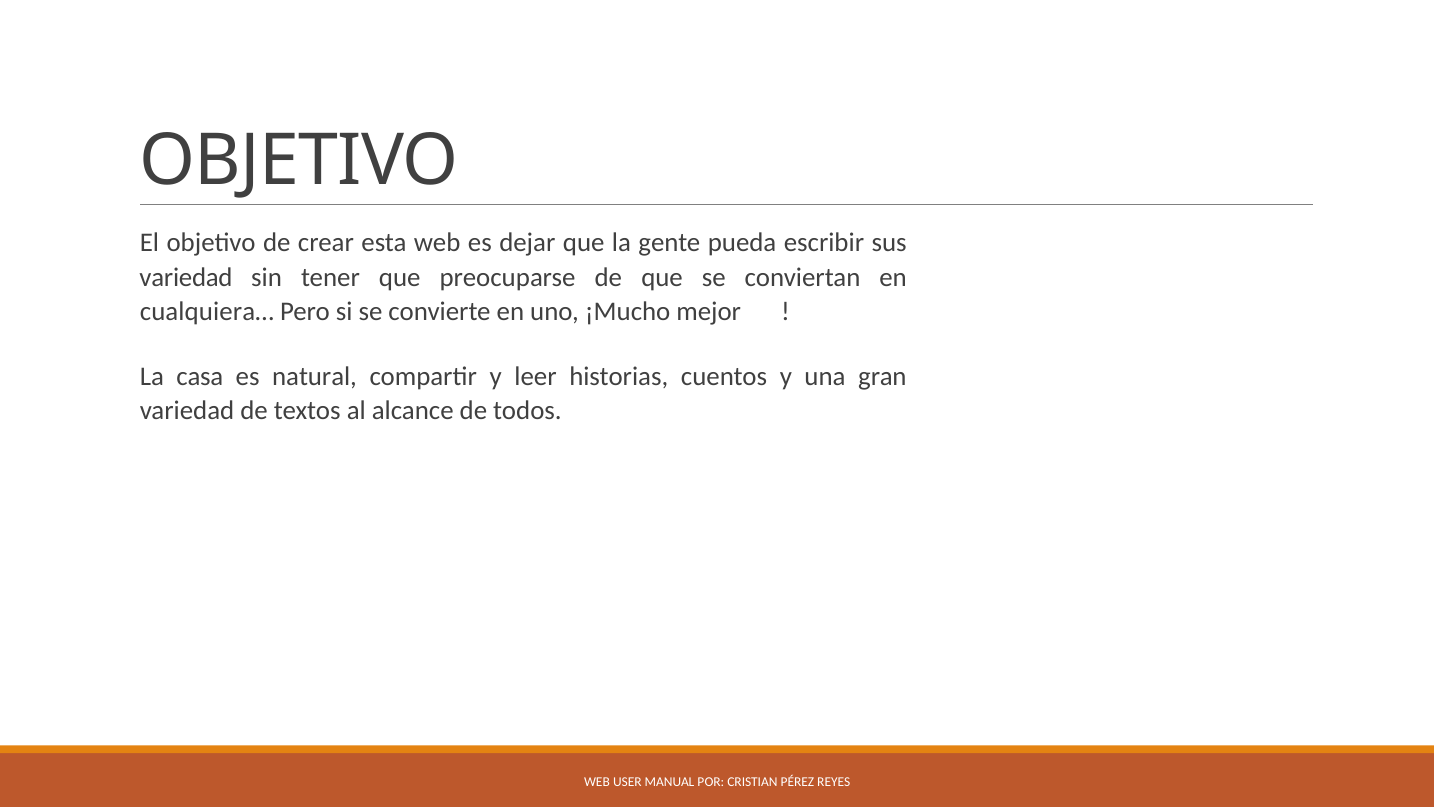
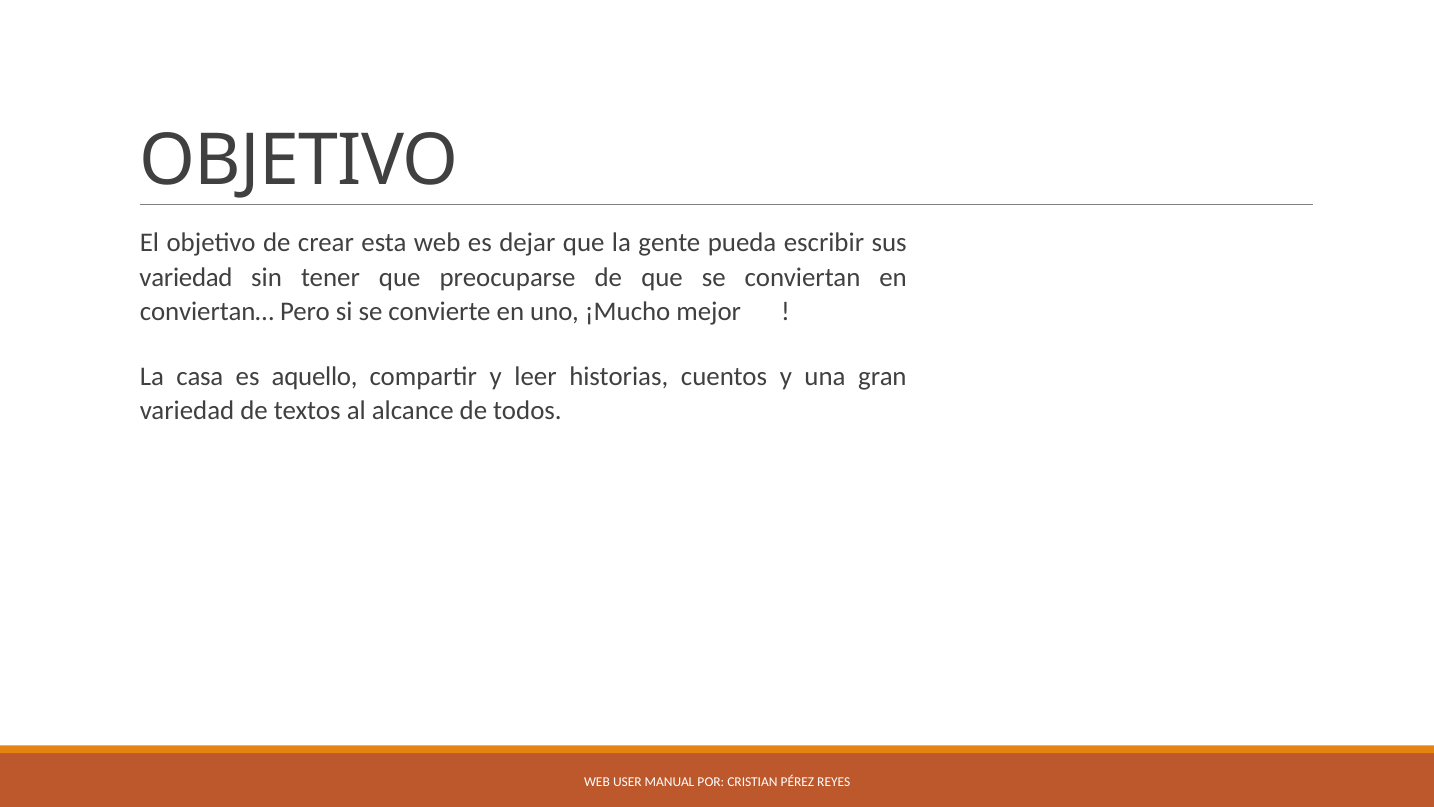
cualquiera…: cualquiera… -> conviertan…
natural: natural -> aquello
